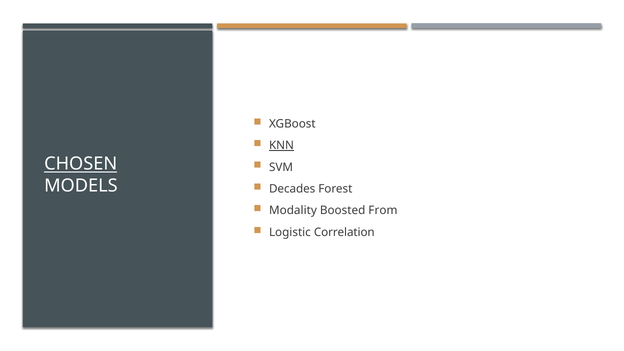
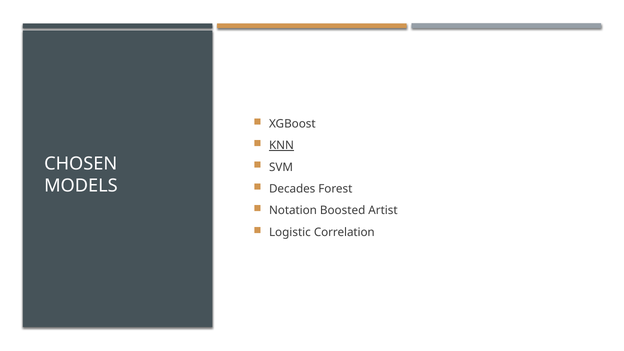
CHOSEN underline: present -> none
Modality: Modality -> Notation
From: From -> Artist
